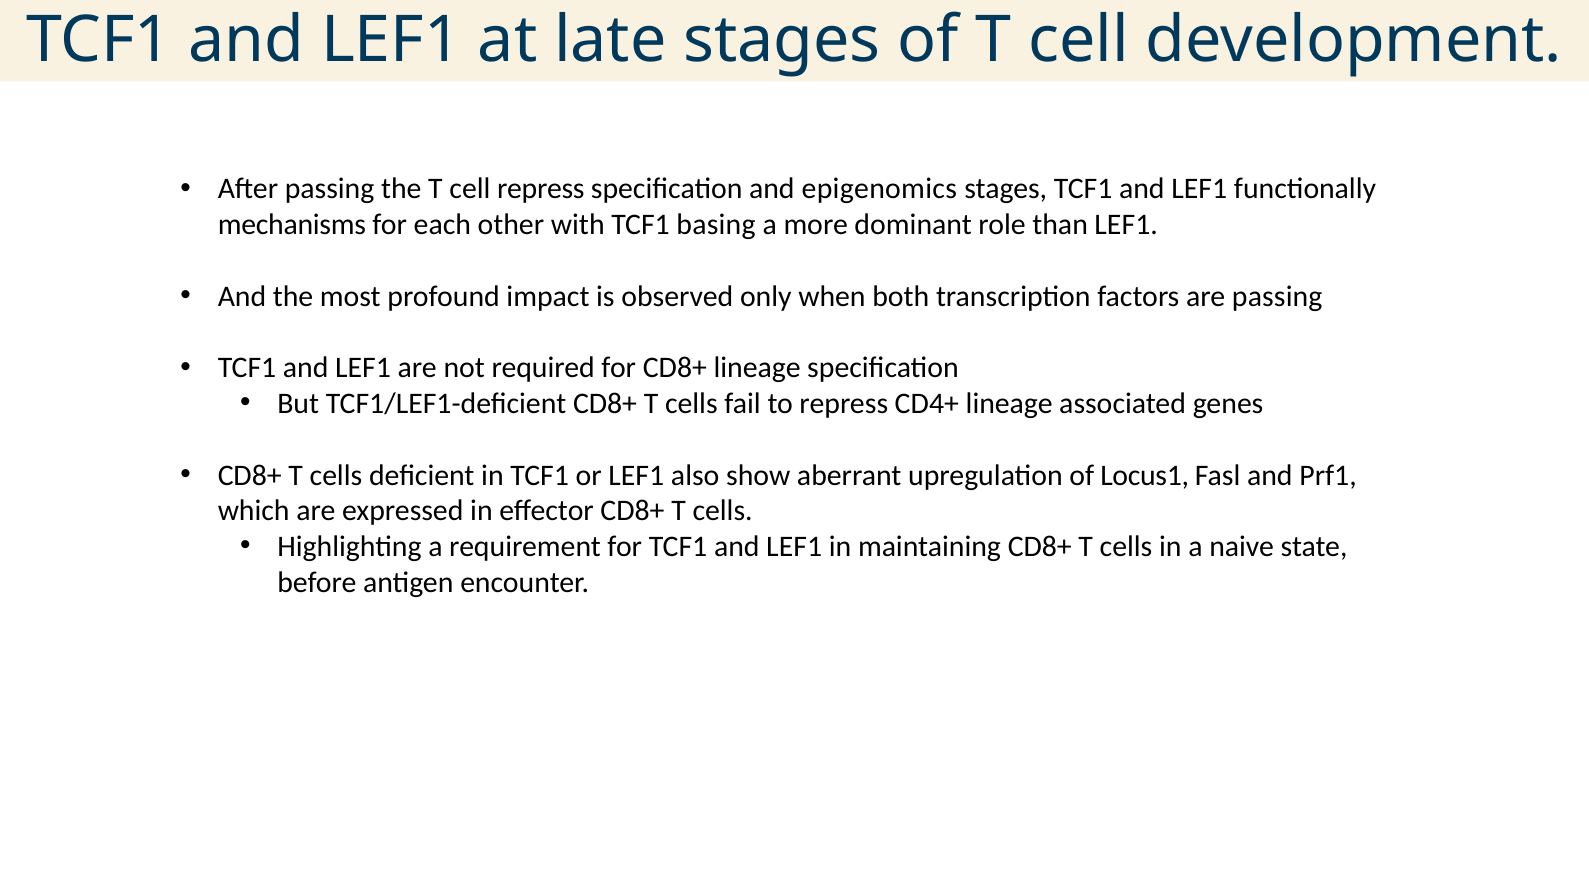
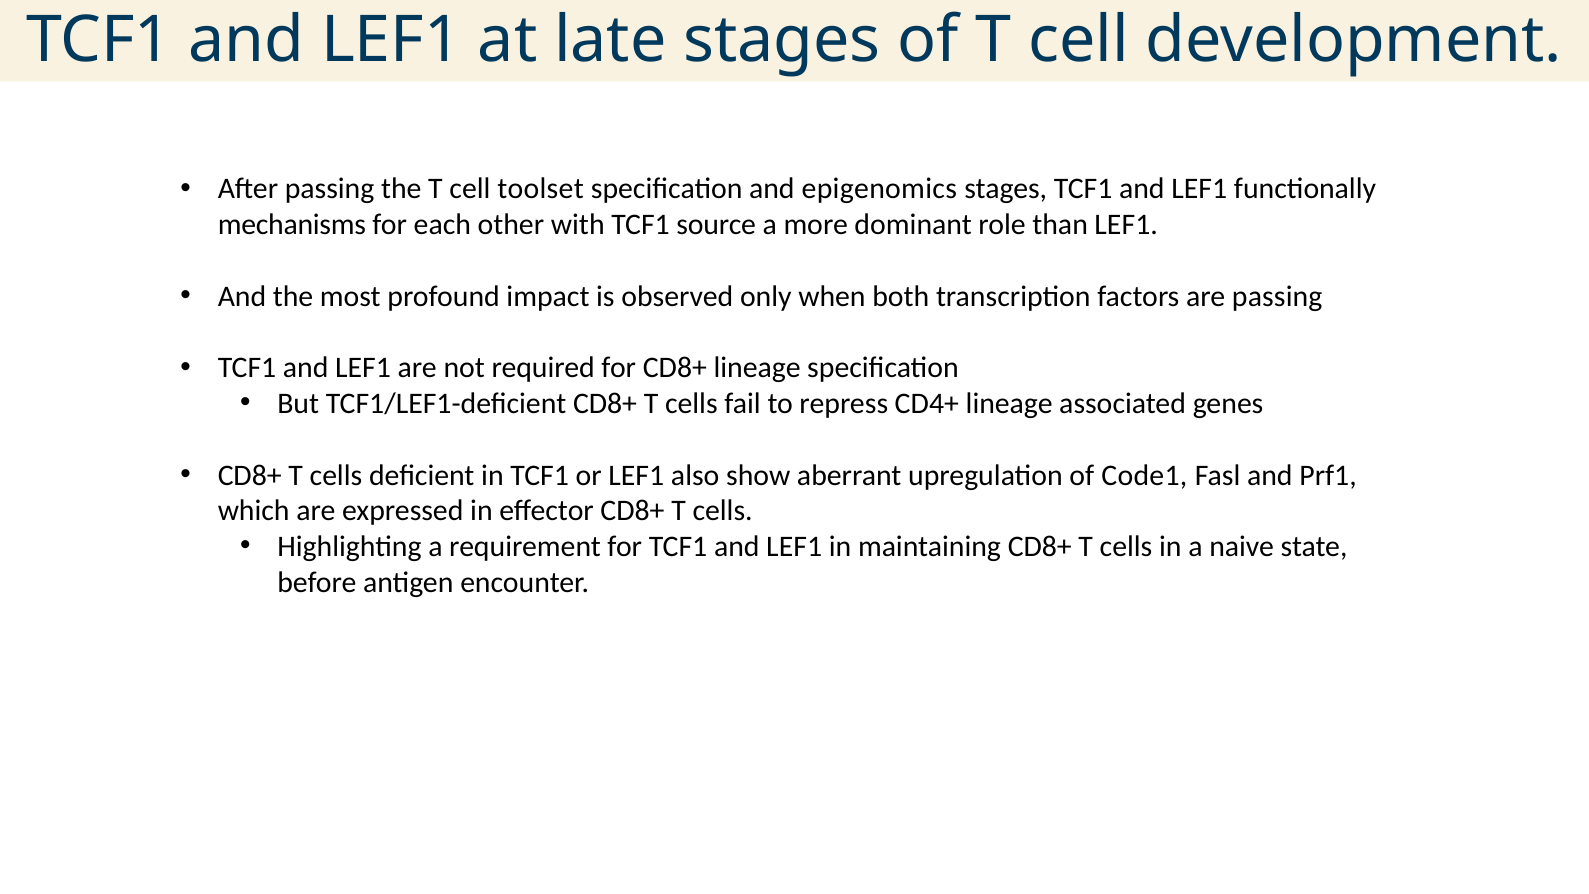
cell repress: repress -> toolset
basing: basing -> source
Locus1: Locus1 -> Code1
